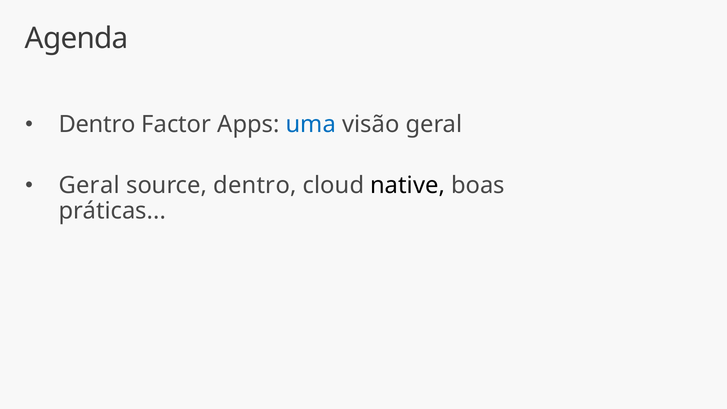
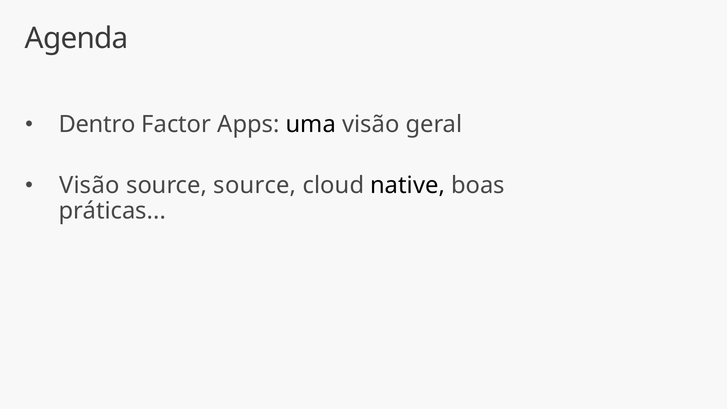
uma colour: blue -> black
Geral at (89, 185): Geral -> Visão
source dentro: dentro -> source
